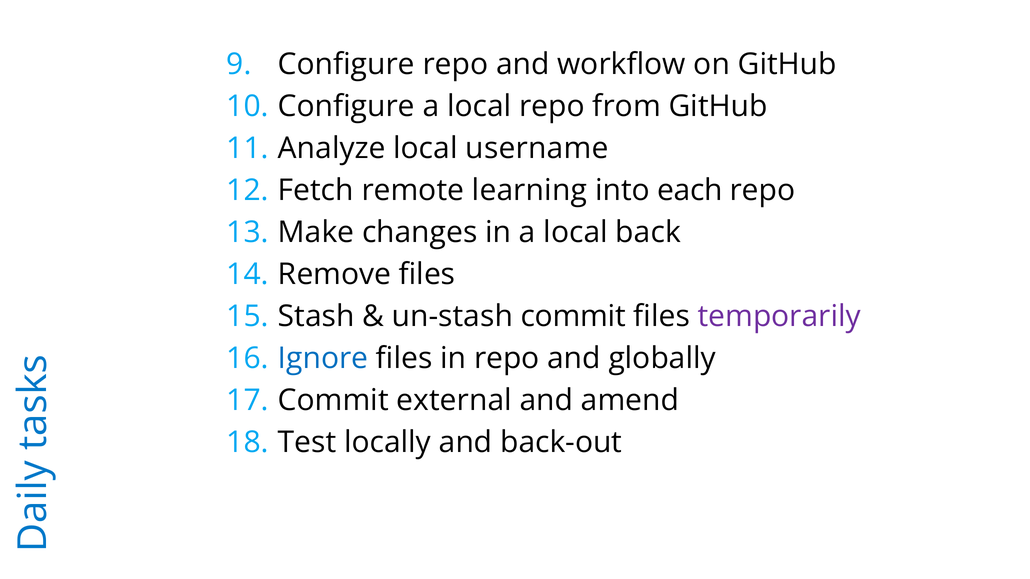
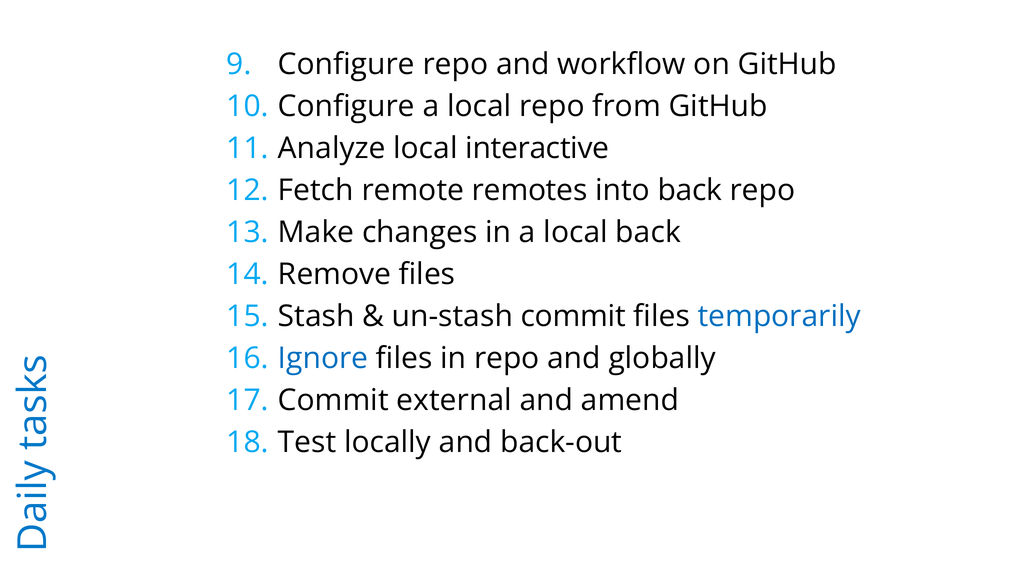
username: username -> interactive
learning: learning -> remotes
into each: each -> back
temporarily colour: purple -> blue
